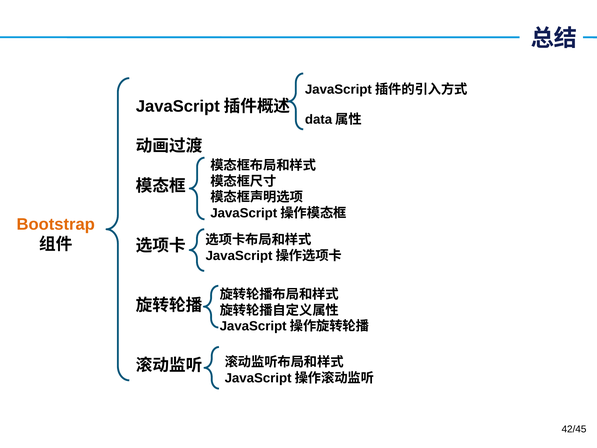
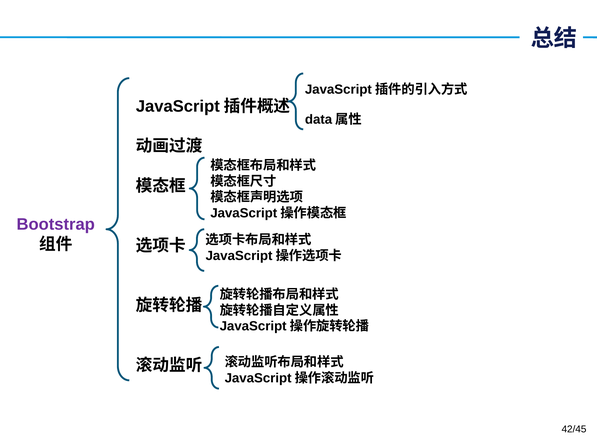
Bootstrap colour: orange -> purple
